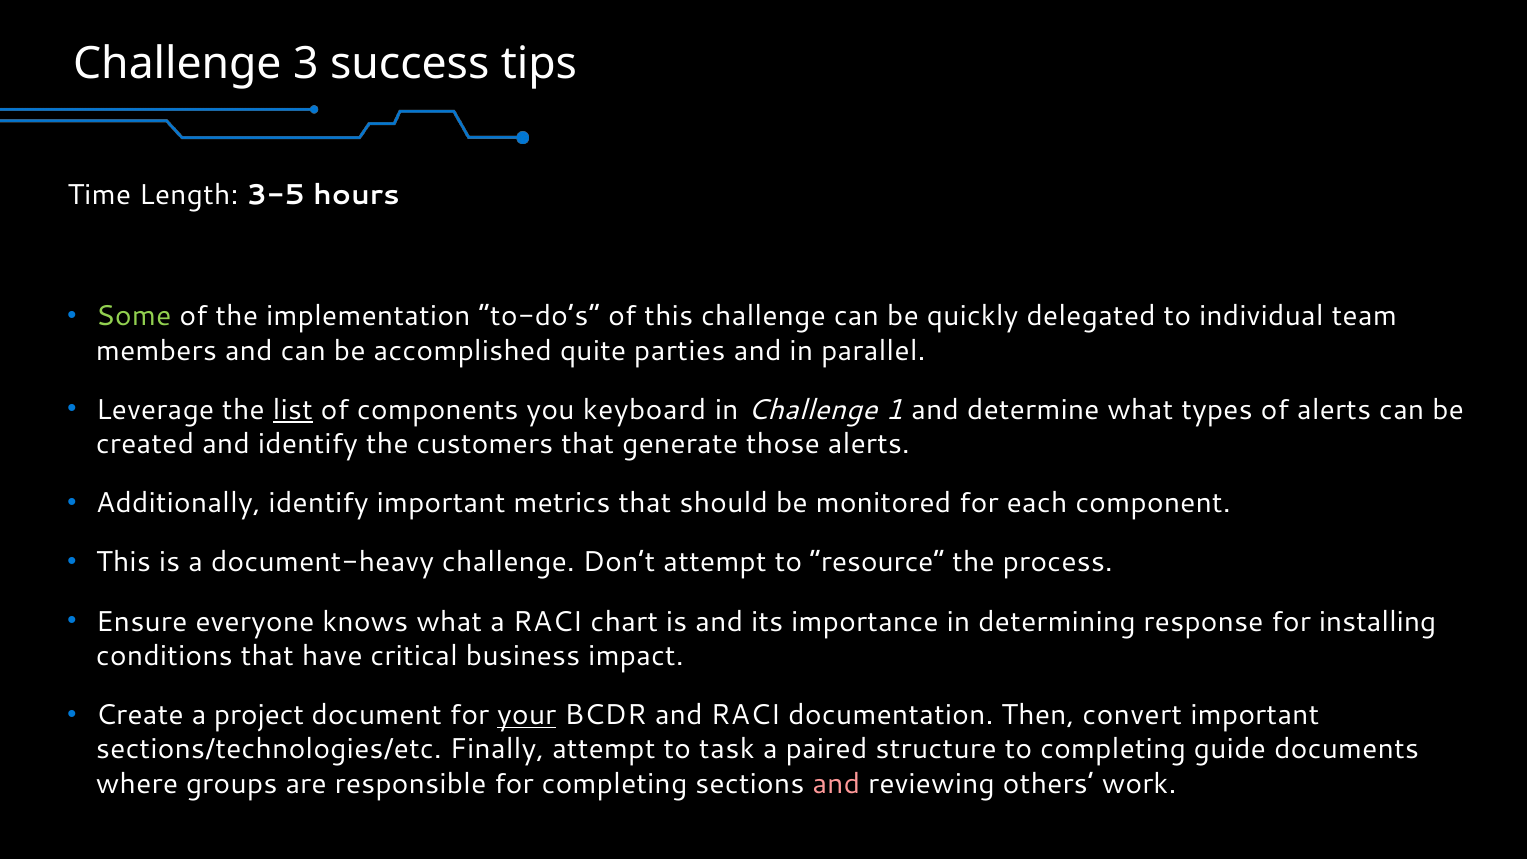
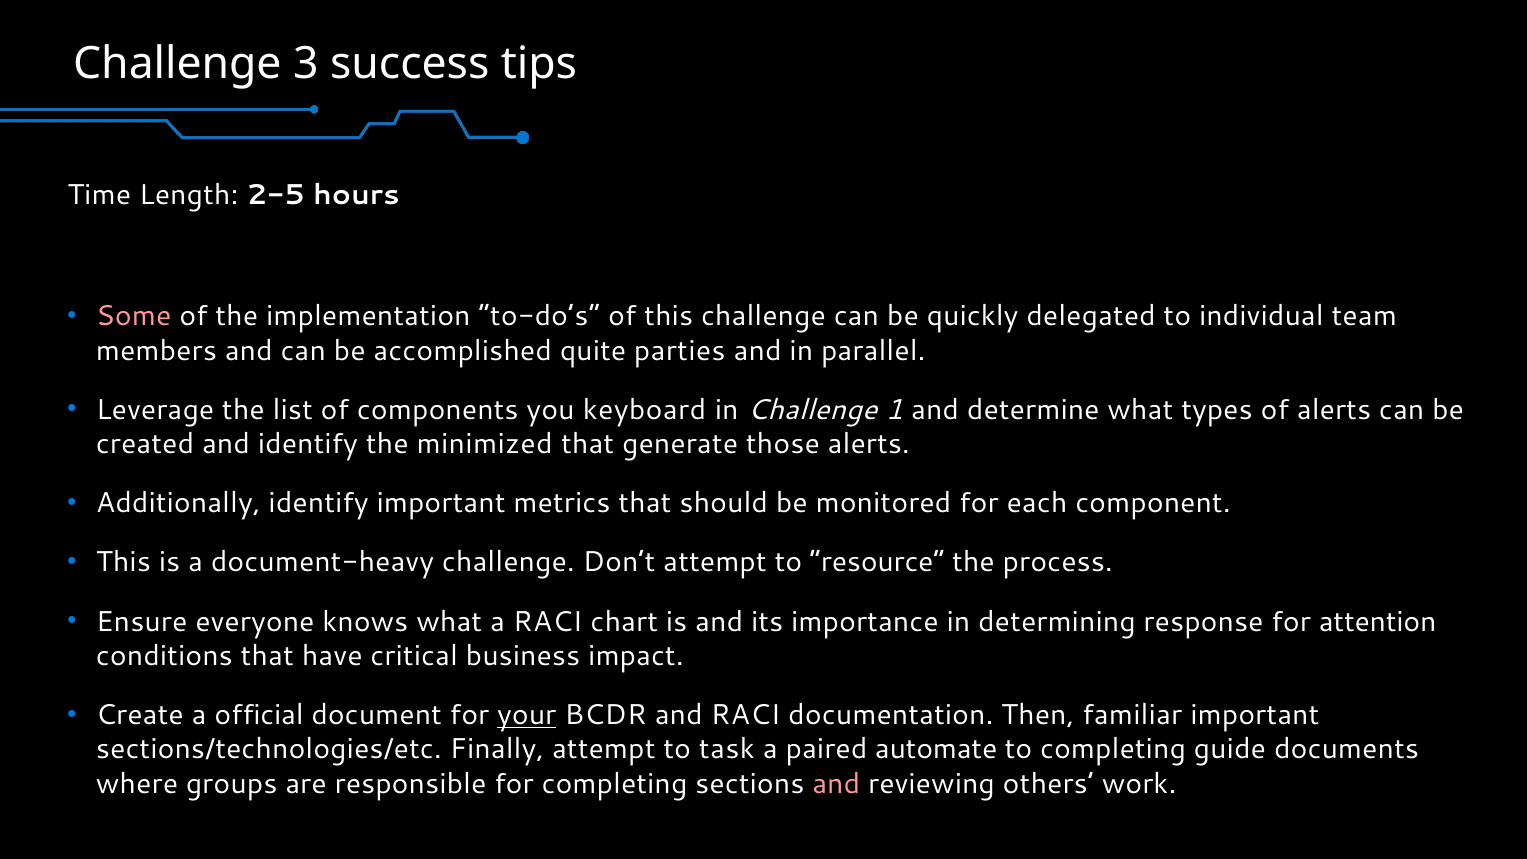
3-5: 3-5 -> 2-5
Some colour: light green -> pink
list underline: present -> none
customers: customers -> minimized
installing: installing -> attention
project: project -> official
convert: convert -> familiar
structure: structure -> automate
